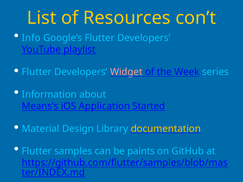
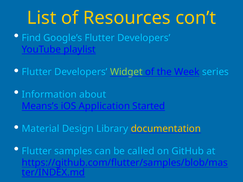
Info: Info -> Find
Widget colour: pink -> light green
paints: paints -> called
